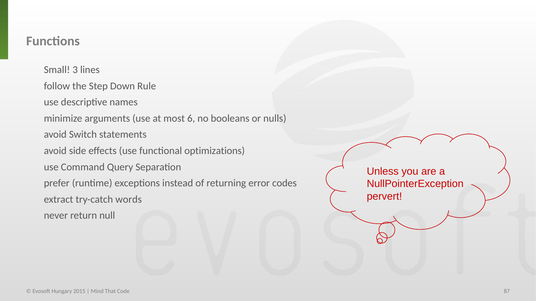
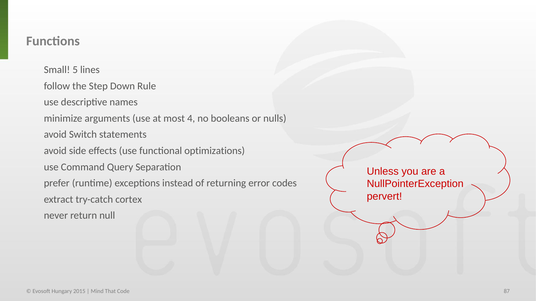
3: 3 -> 5
6: 6 -> 4
words: words -> cortex
